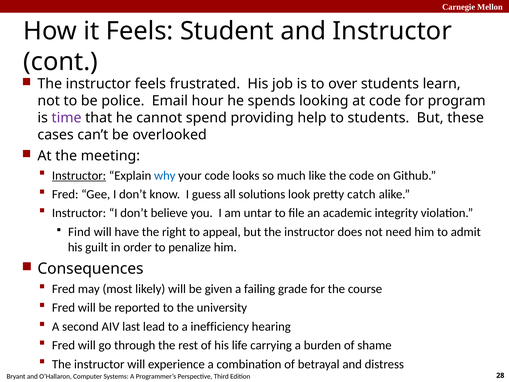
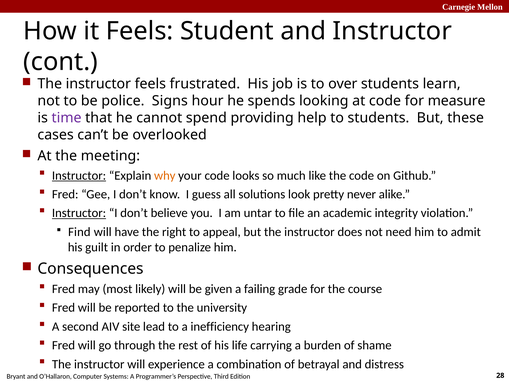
Email: Email -> Signs
program: program -> measure
why colour: blue -> orange
catch: catch -> never
Instructor at (79, 213) underline: none -> present
last: last -> site
